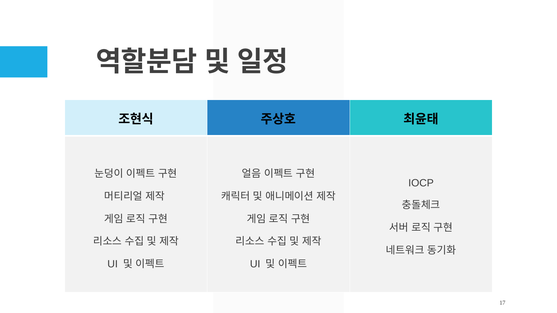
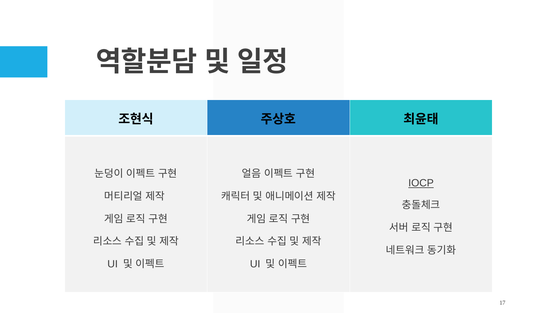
IOCP underline: none -> present
